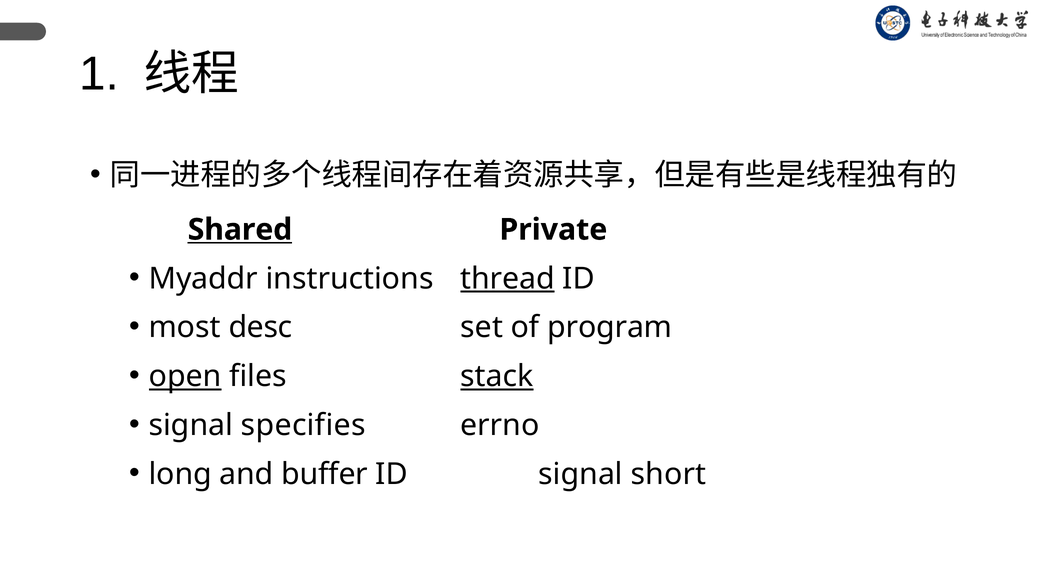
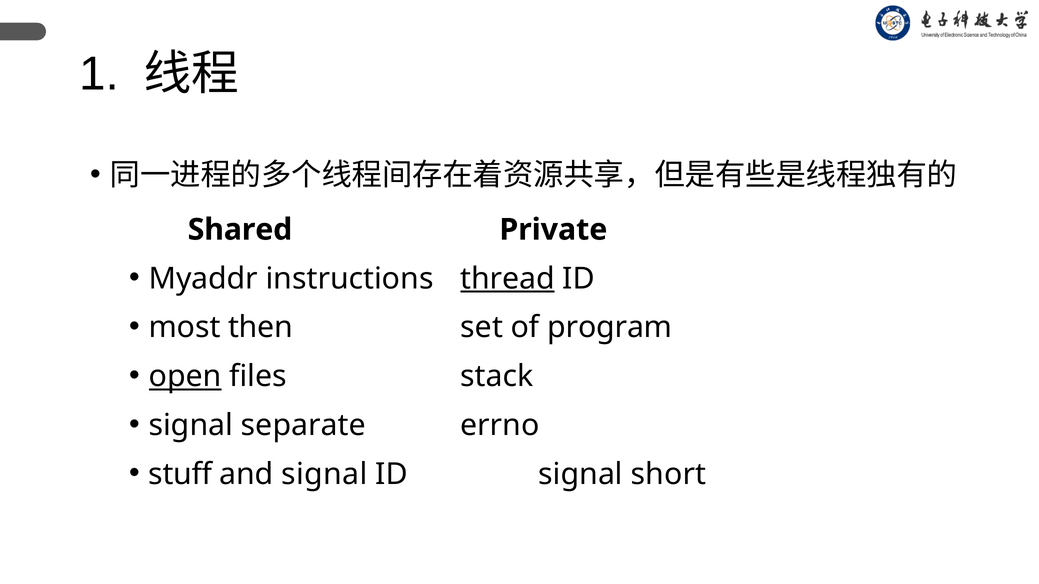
Shared underline: present -> none
desc: desc -> then
stack underline: present -> none
specifies: specifies -> separate
long: long -> stuff
and buffer: buffer -> signal
